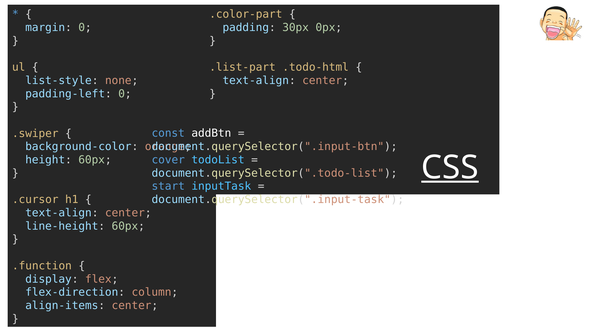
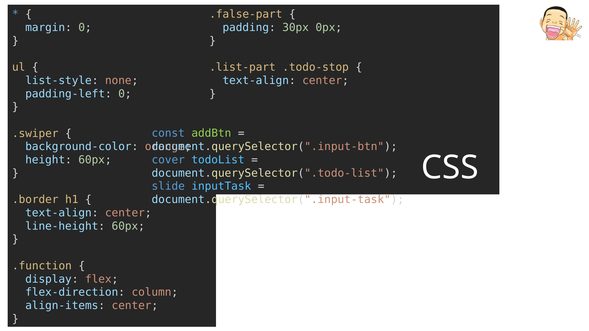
.color-part: .color-part -> .false-part
.todo-html: .todo-html -> .todo-stop
addBtn colour: white -> light green
CSS underline: present -> none
start: start -> slide
.cursor: .cursor -> .border
